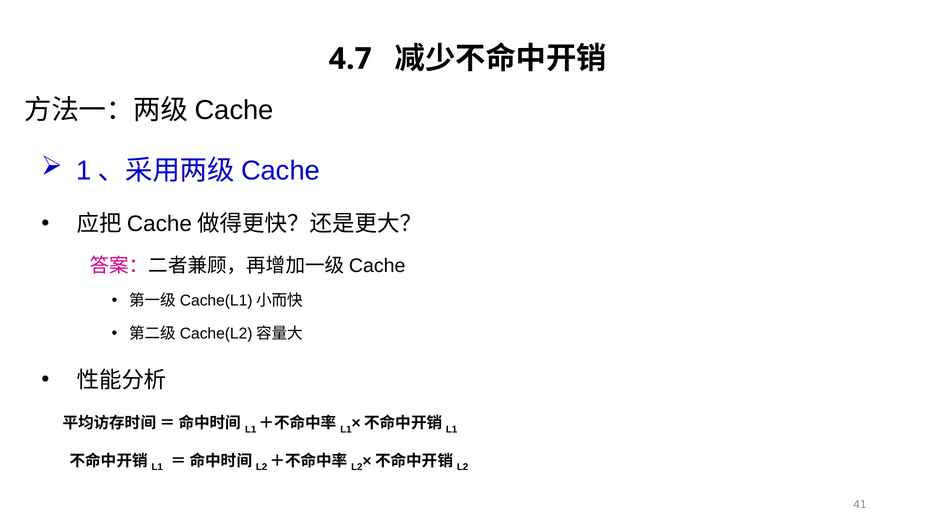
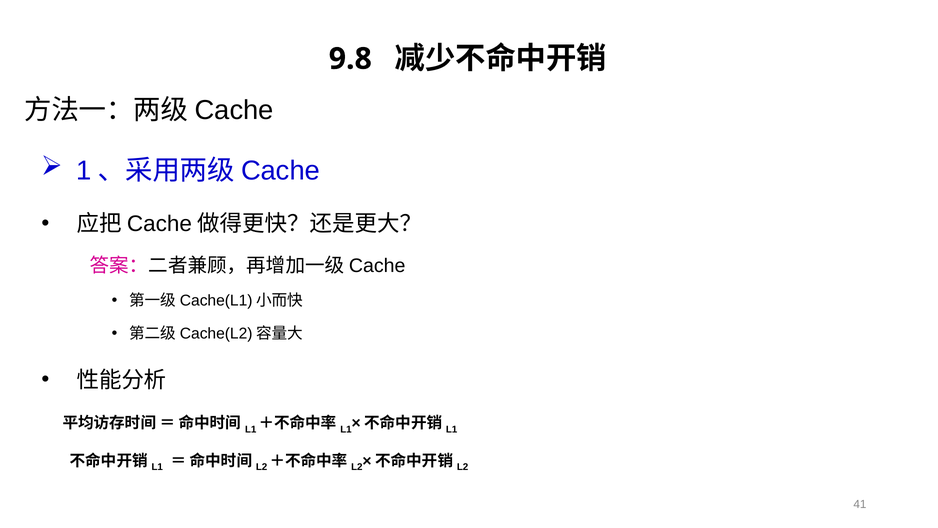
4.7: 4.7 -> 9.8
